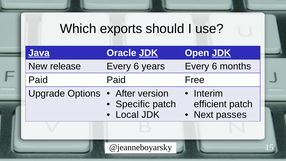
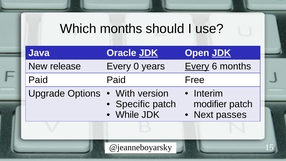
Which exports: exports -> months
Java underline: present -> none
6 at (136, 66): 6 -> 0
Every at (197, 66) underline: none -> present
After: After -> With
efficient: efficient -> modifier
Local: Local -> While
